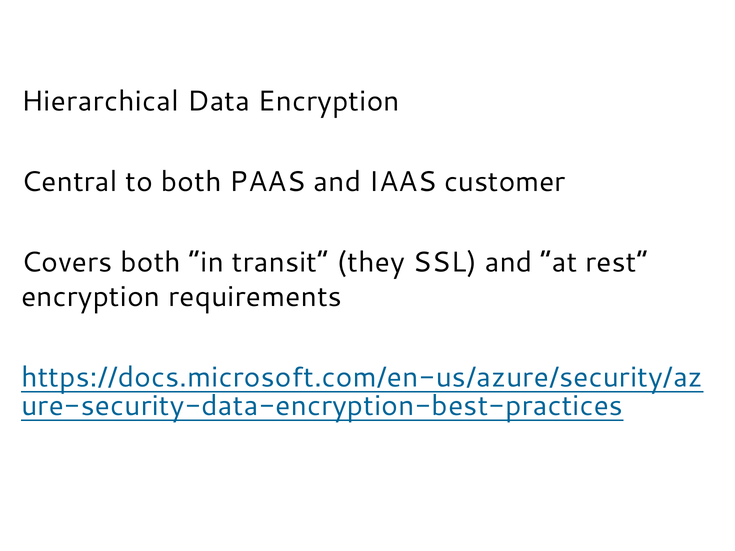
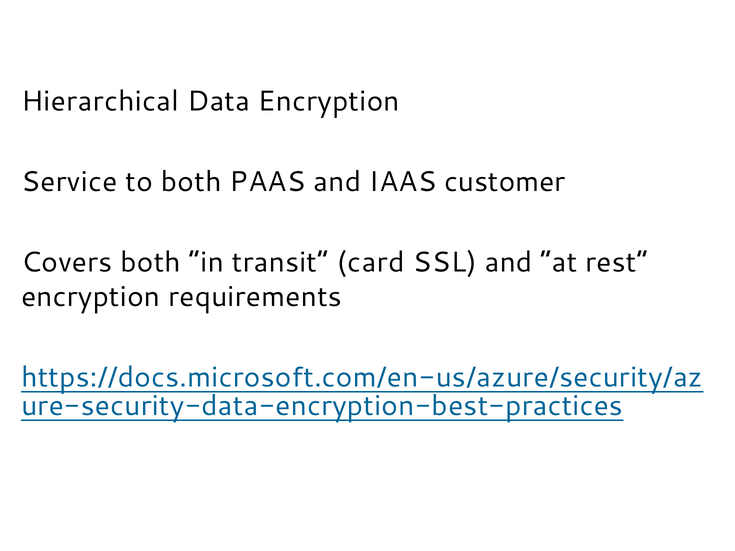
Central: Central -> Service
they: they -> card
